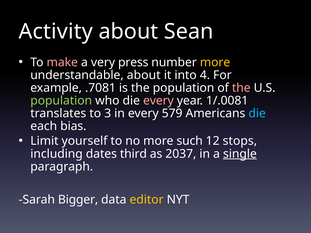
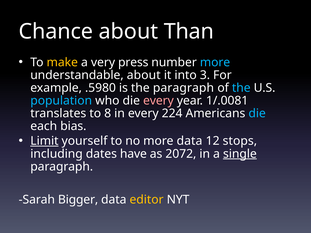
Activity: Activity -> Chance
Sean: Sean -> Than
make colour: pink -> yellow
more at (215, 62) colour: yellow -> light blue
4: 4 -> 3
.7081: .7081 -> .5980
the population: population -> paragraph
the at (241, 88) colour: pink -> light blue
population at (61, 101) colour: light green -> light blue
3: 3 -> 8
579: 579 -> 224
Limit underline: none -> present
more such: such -> data
third: third -> have
2037: 2037 -> 2072
